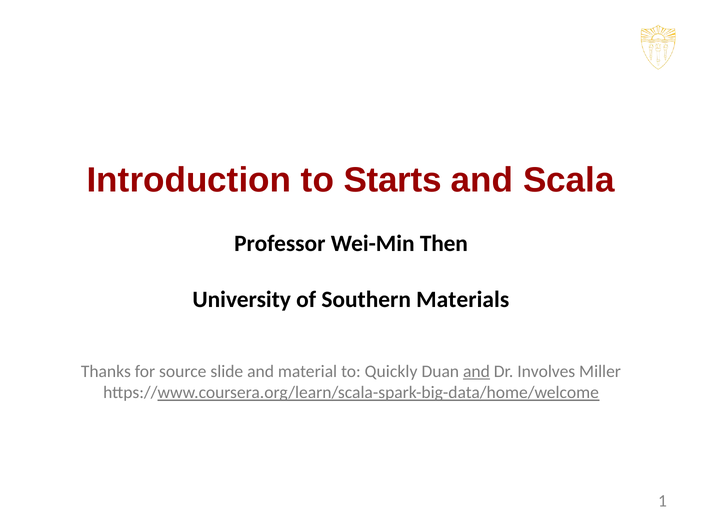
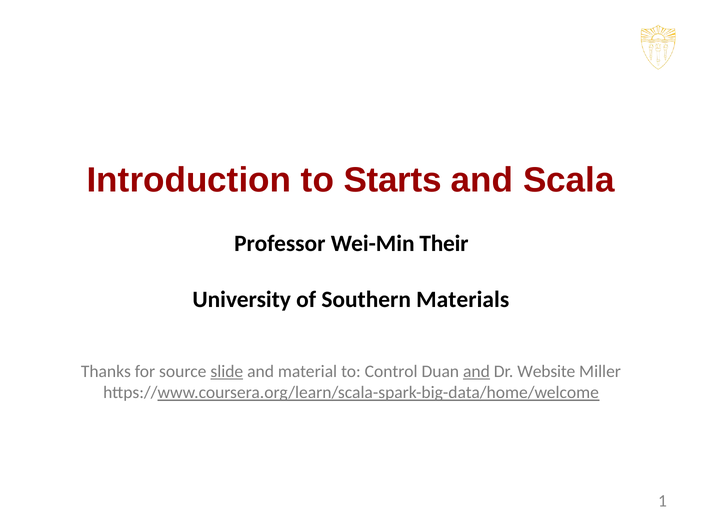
Then: Then -> Their
slide underline: none -> present
Quickly: Quickly -> Control
Involves: Involves -> Website
